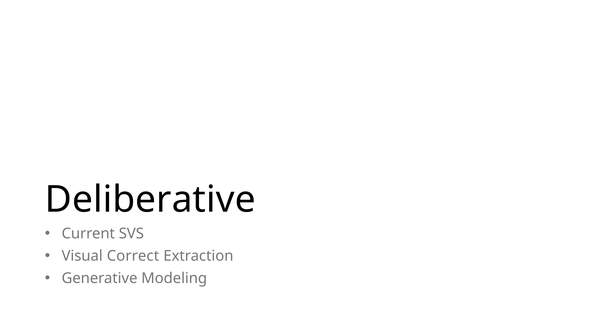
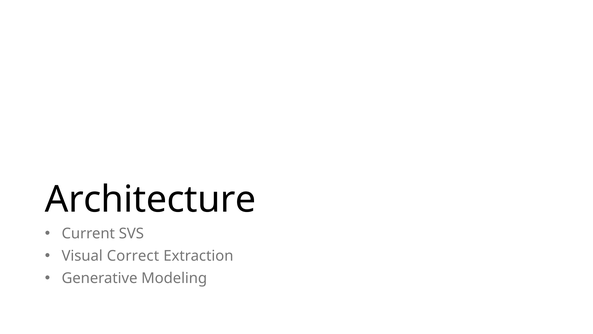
Deliberative: Deliberative -> Architecture
